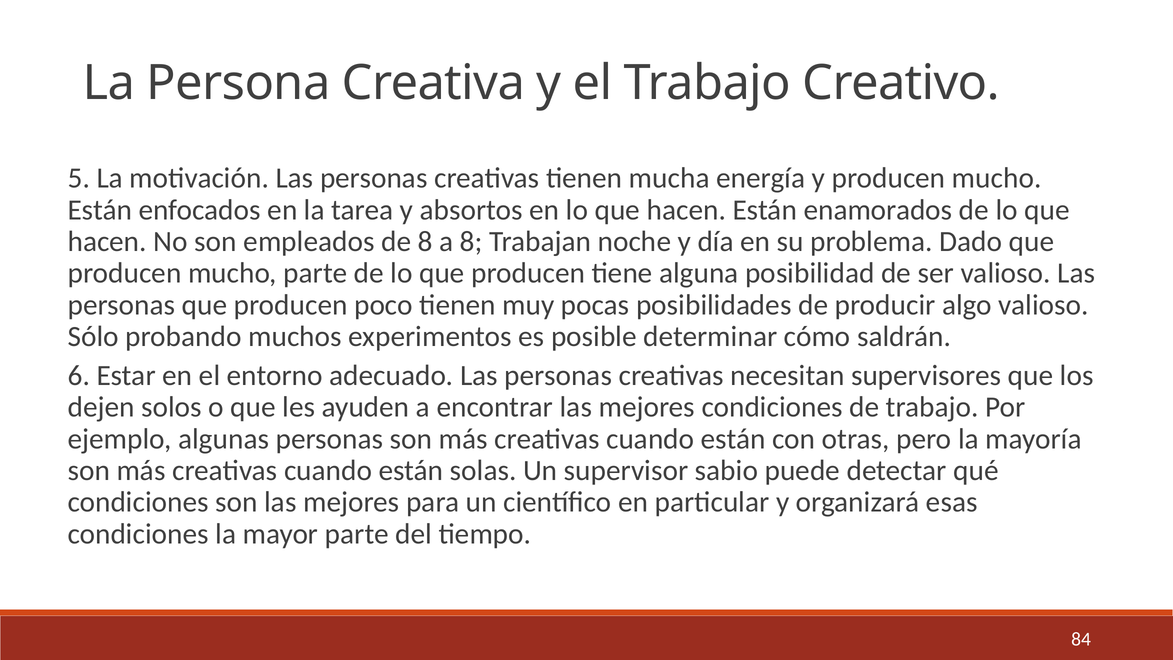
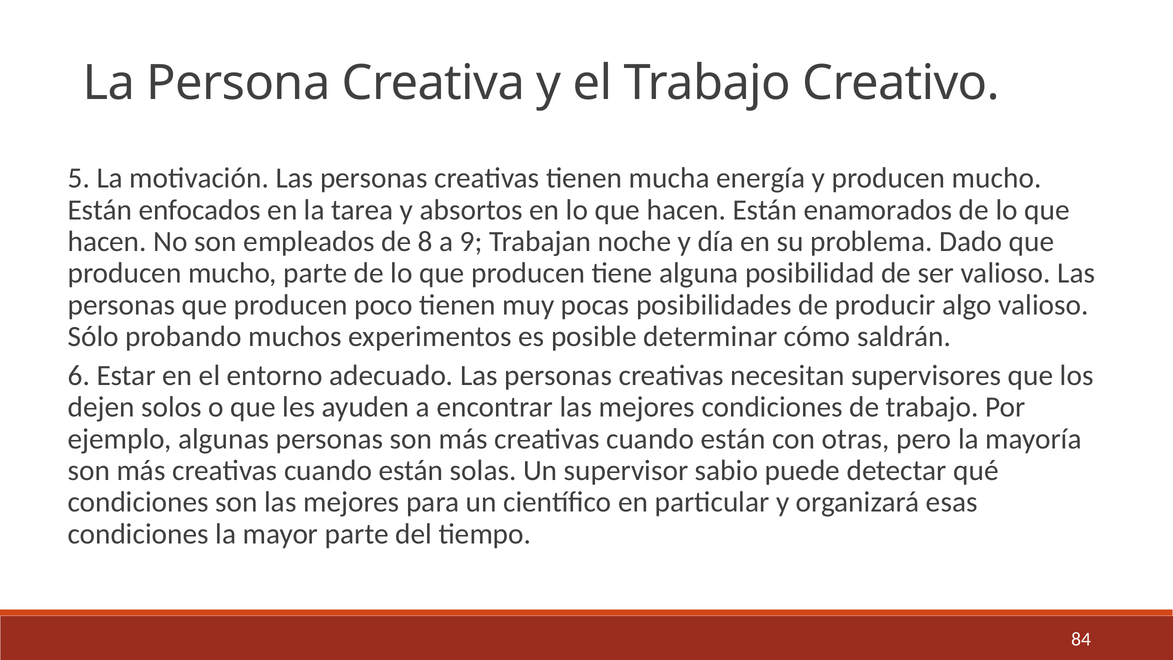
a 8: 8 -> 9
